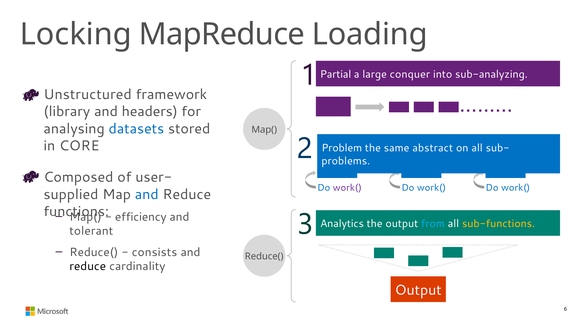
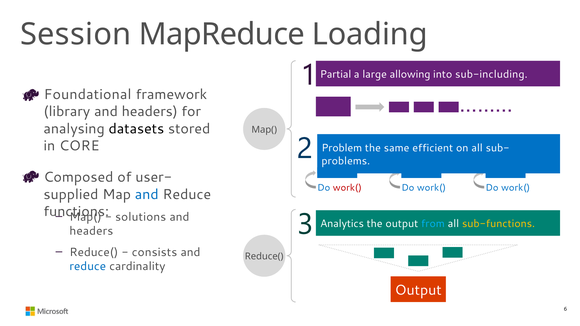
Locking: Locking -> Session
conquer: conquer -> allowing
sub-analyzing: sub-analyzing -> sub-including
Unstructured: Unstructured -> Foundational
datasets colour: blue -> black
abstract: abstract -> efficient
work( at (347, 188) colour: purple -> red
efficiency: efficiency -> solutions
tolerant at (91, 231): tolerant -> headers
reduce at (88, 267) colour: black -> blue
